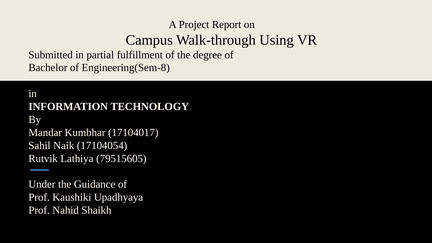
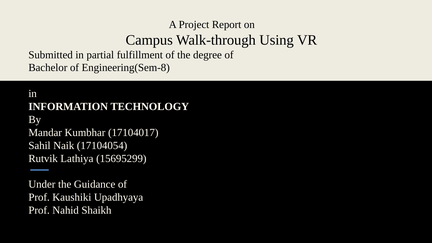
79515605: 79515605 -> 15695299
